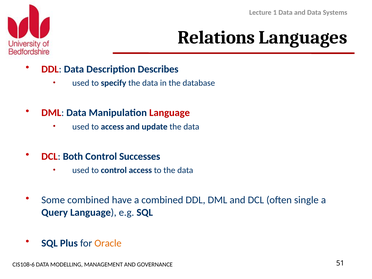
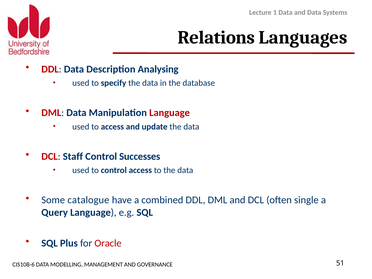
Describes: Describes -> Analysing
Both: Both -> Staff
Some combined: combined -> catalogue
Oracle colour: orange -> red
